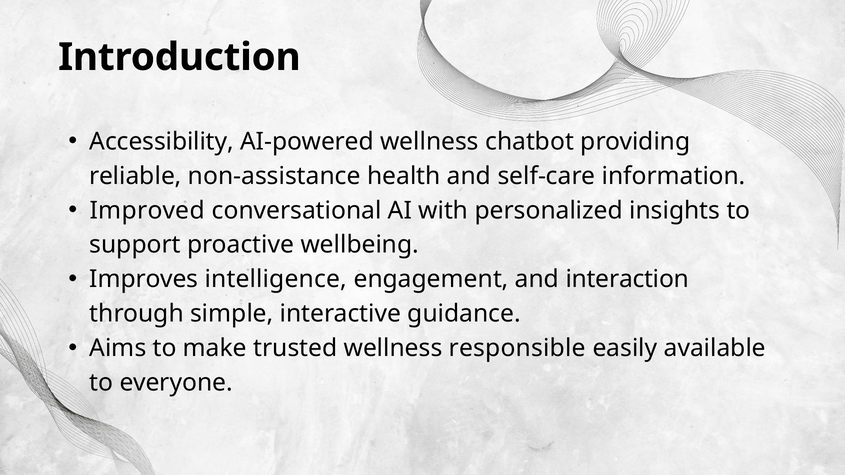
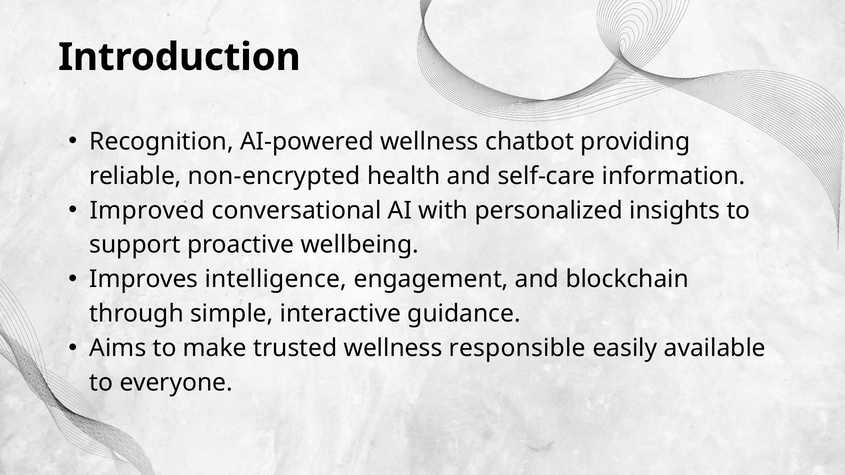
Accessibility: Accessibility -> Recognition
non-assistance: non-assistance -> non-encrypted
interaction: interaction -> blockchain
